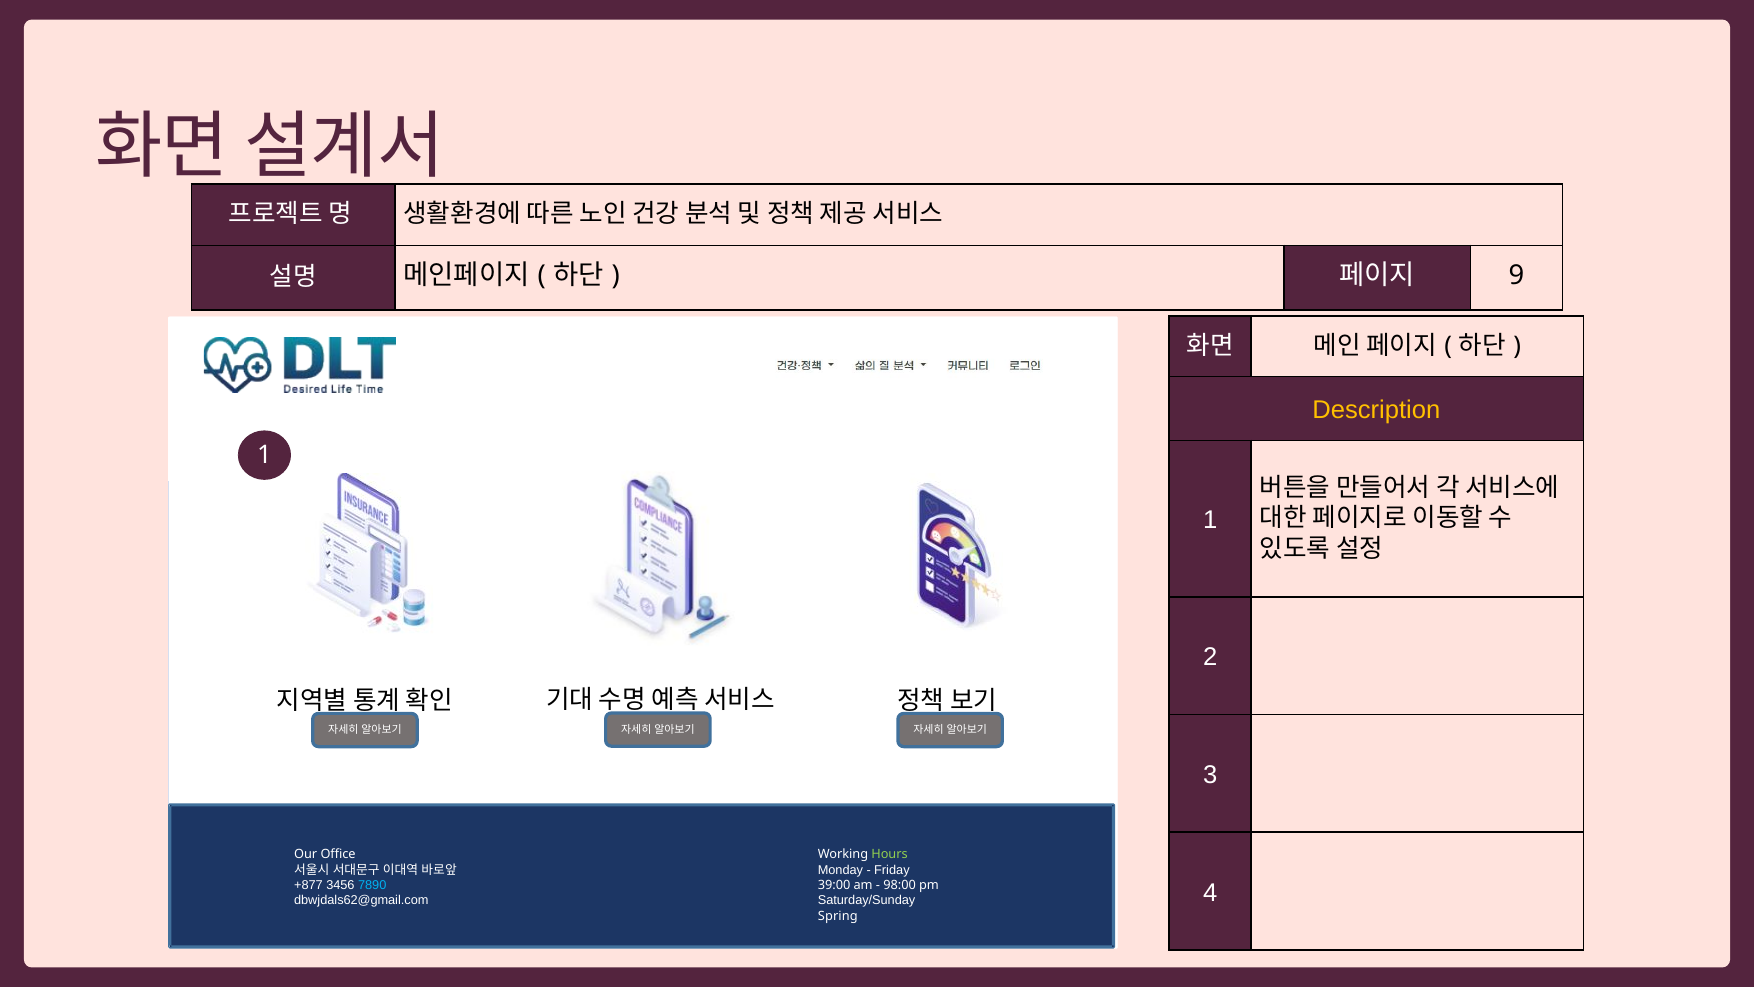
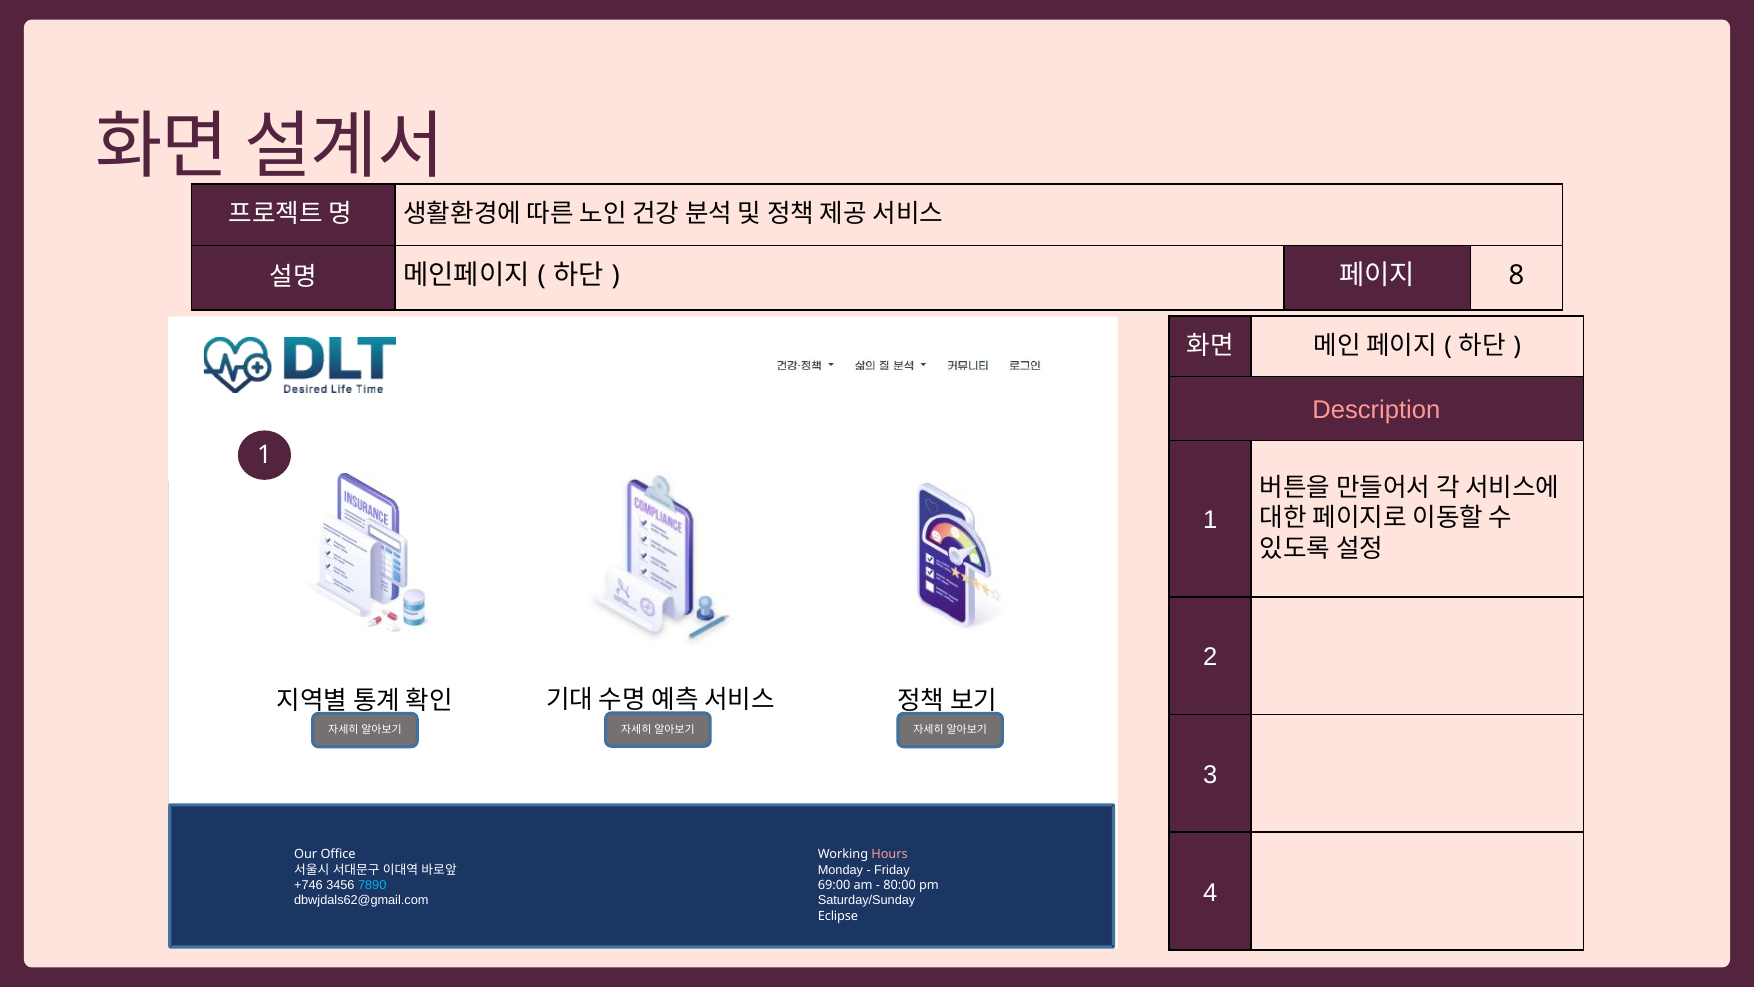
9: 9 -> 8
Description colour: yellow -> pink
Hours colour: light green -> pink
+877: +877 -> +746
39:00: 39:00 -> 69:00
98:00: 98:00 -> 80:00
Spring: Spring -> Eclipse
